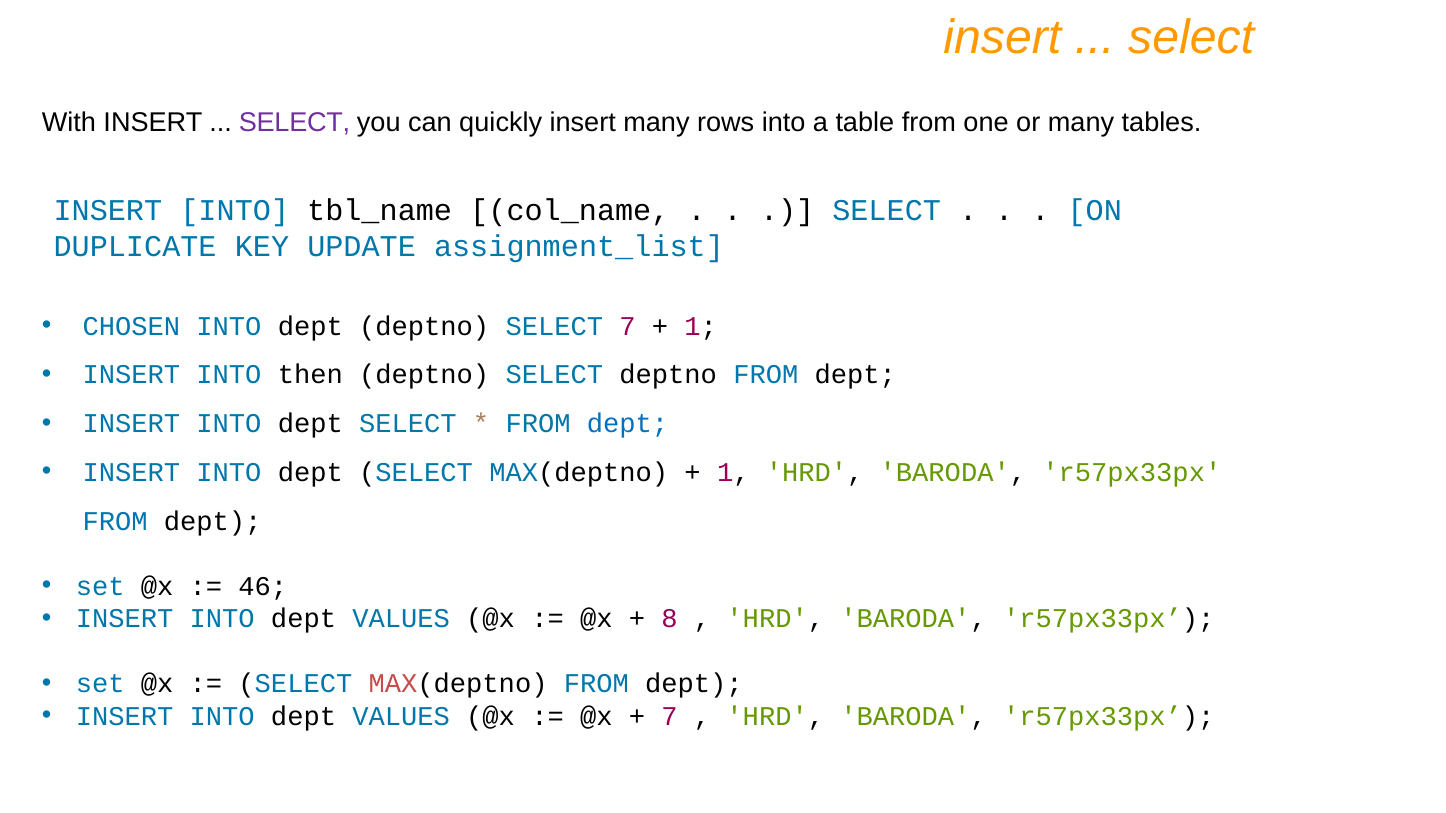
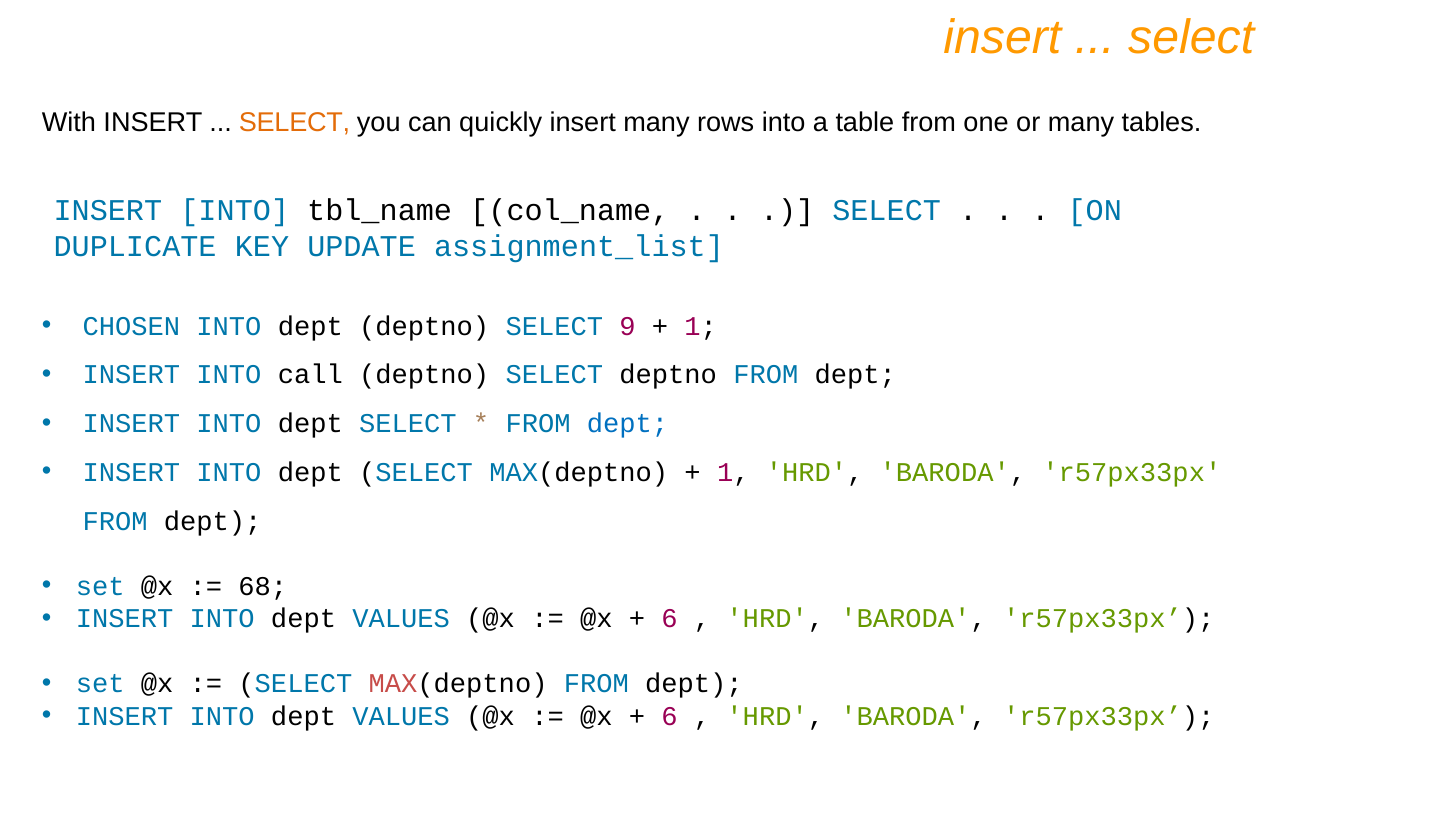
SELECT at (295, 123) colour: purple -> orange
SELECT 7: 7 -> 9
then: then -> call
46: 46 -> 68
8 at (670, 619): 8 -> 6
7 at (670, 717): 7 -> 6
